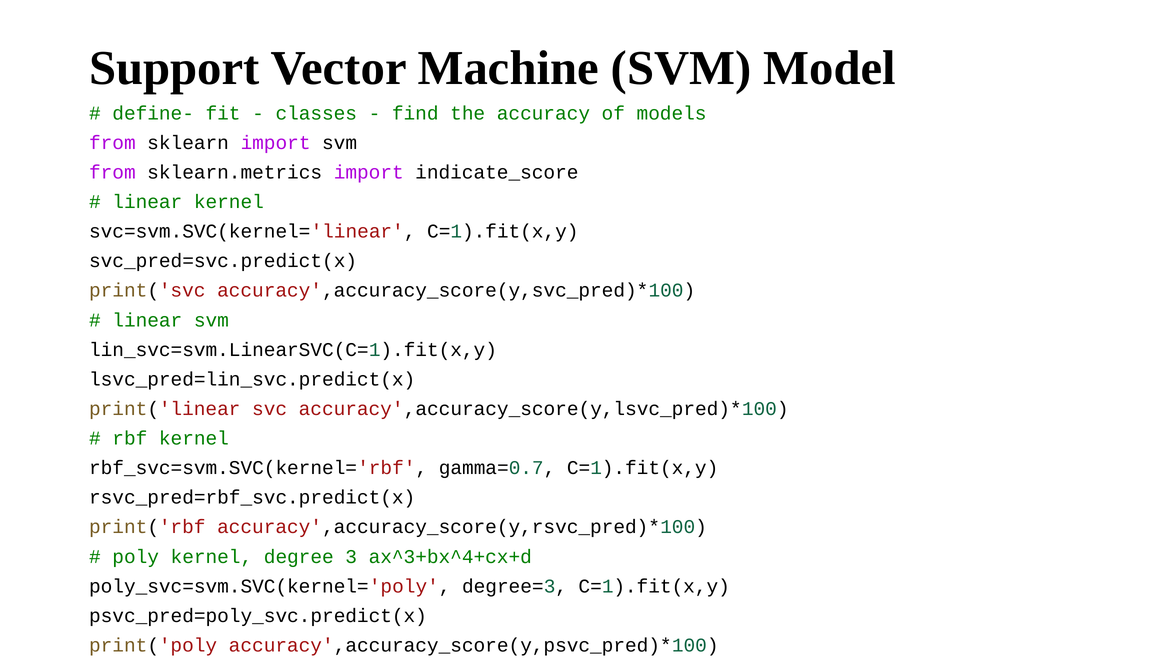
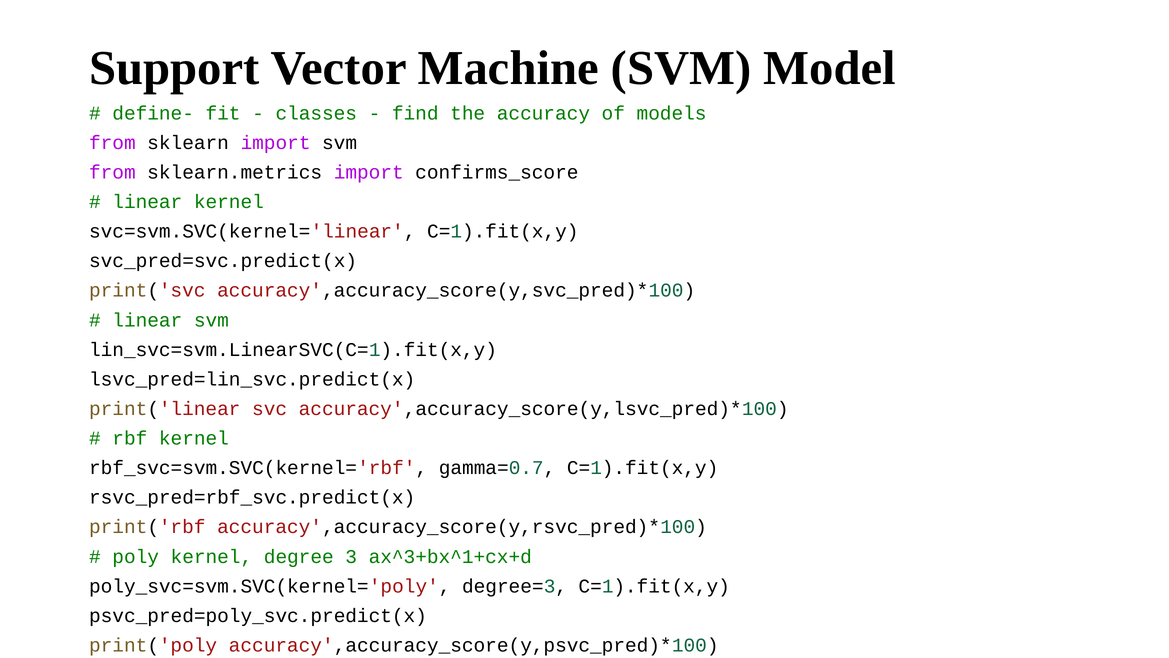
indicate_score: indicate_score -> confirms_score
ax^3+bx^4+cx+d: ax^3+bx^4+cx+d -> ax^3+bx^1+cx+d
